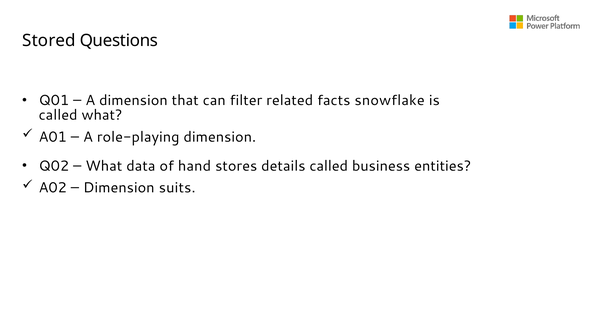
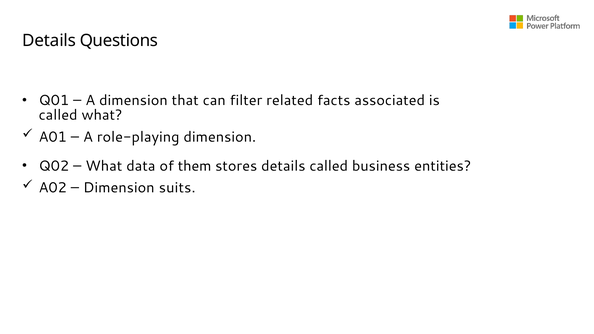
Stored at (49, 41): Stored -> Details
snowflake: snowflake -> associated
hand: hand -> them
